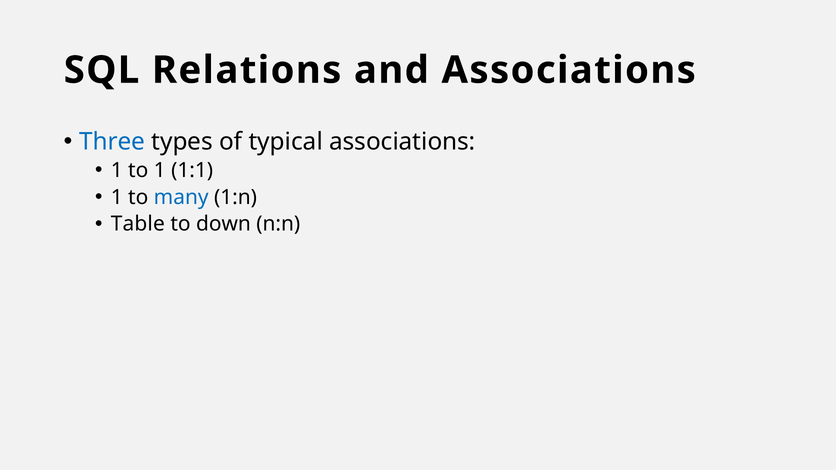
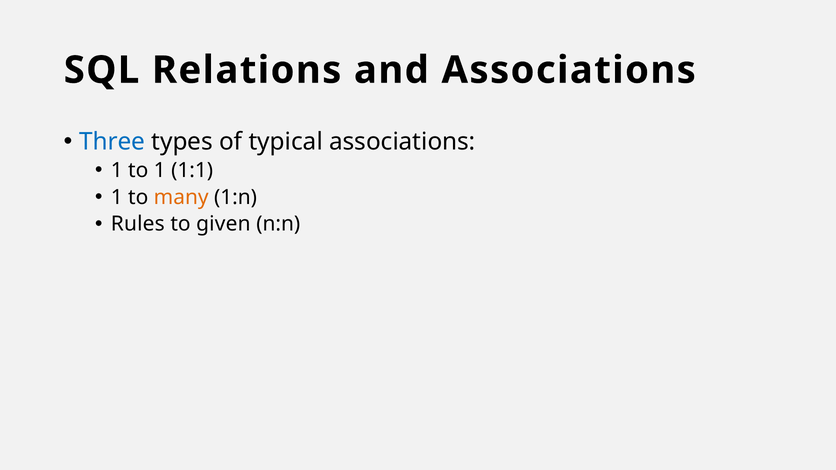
many colour: blue -> orange
Table: Table -> Rules
down: down -> given
